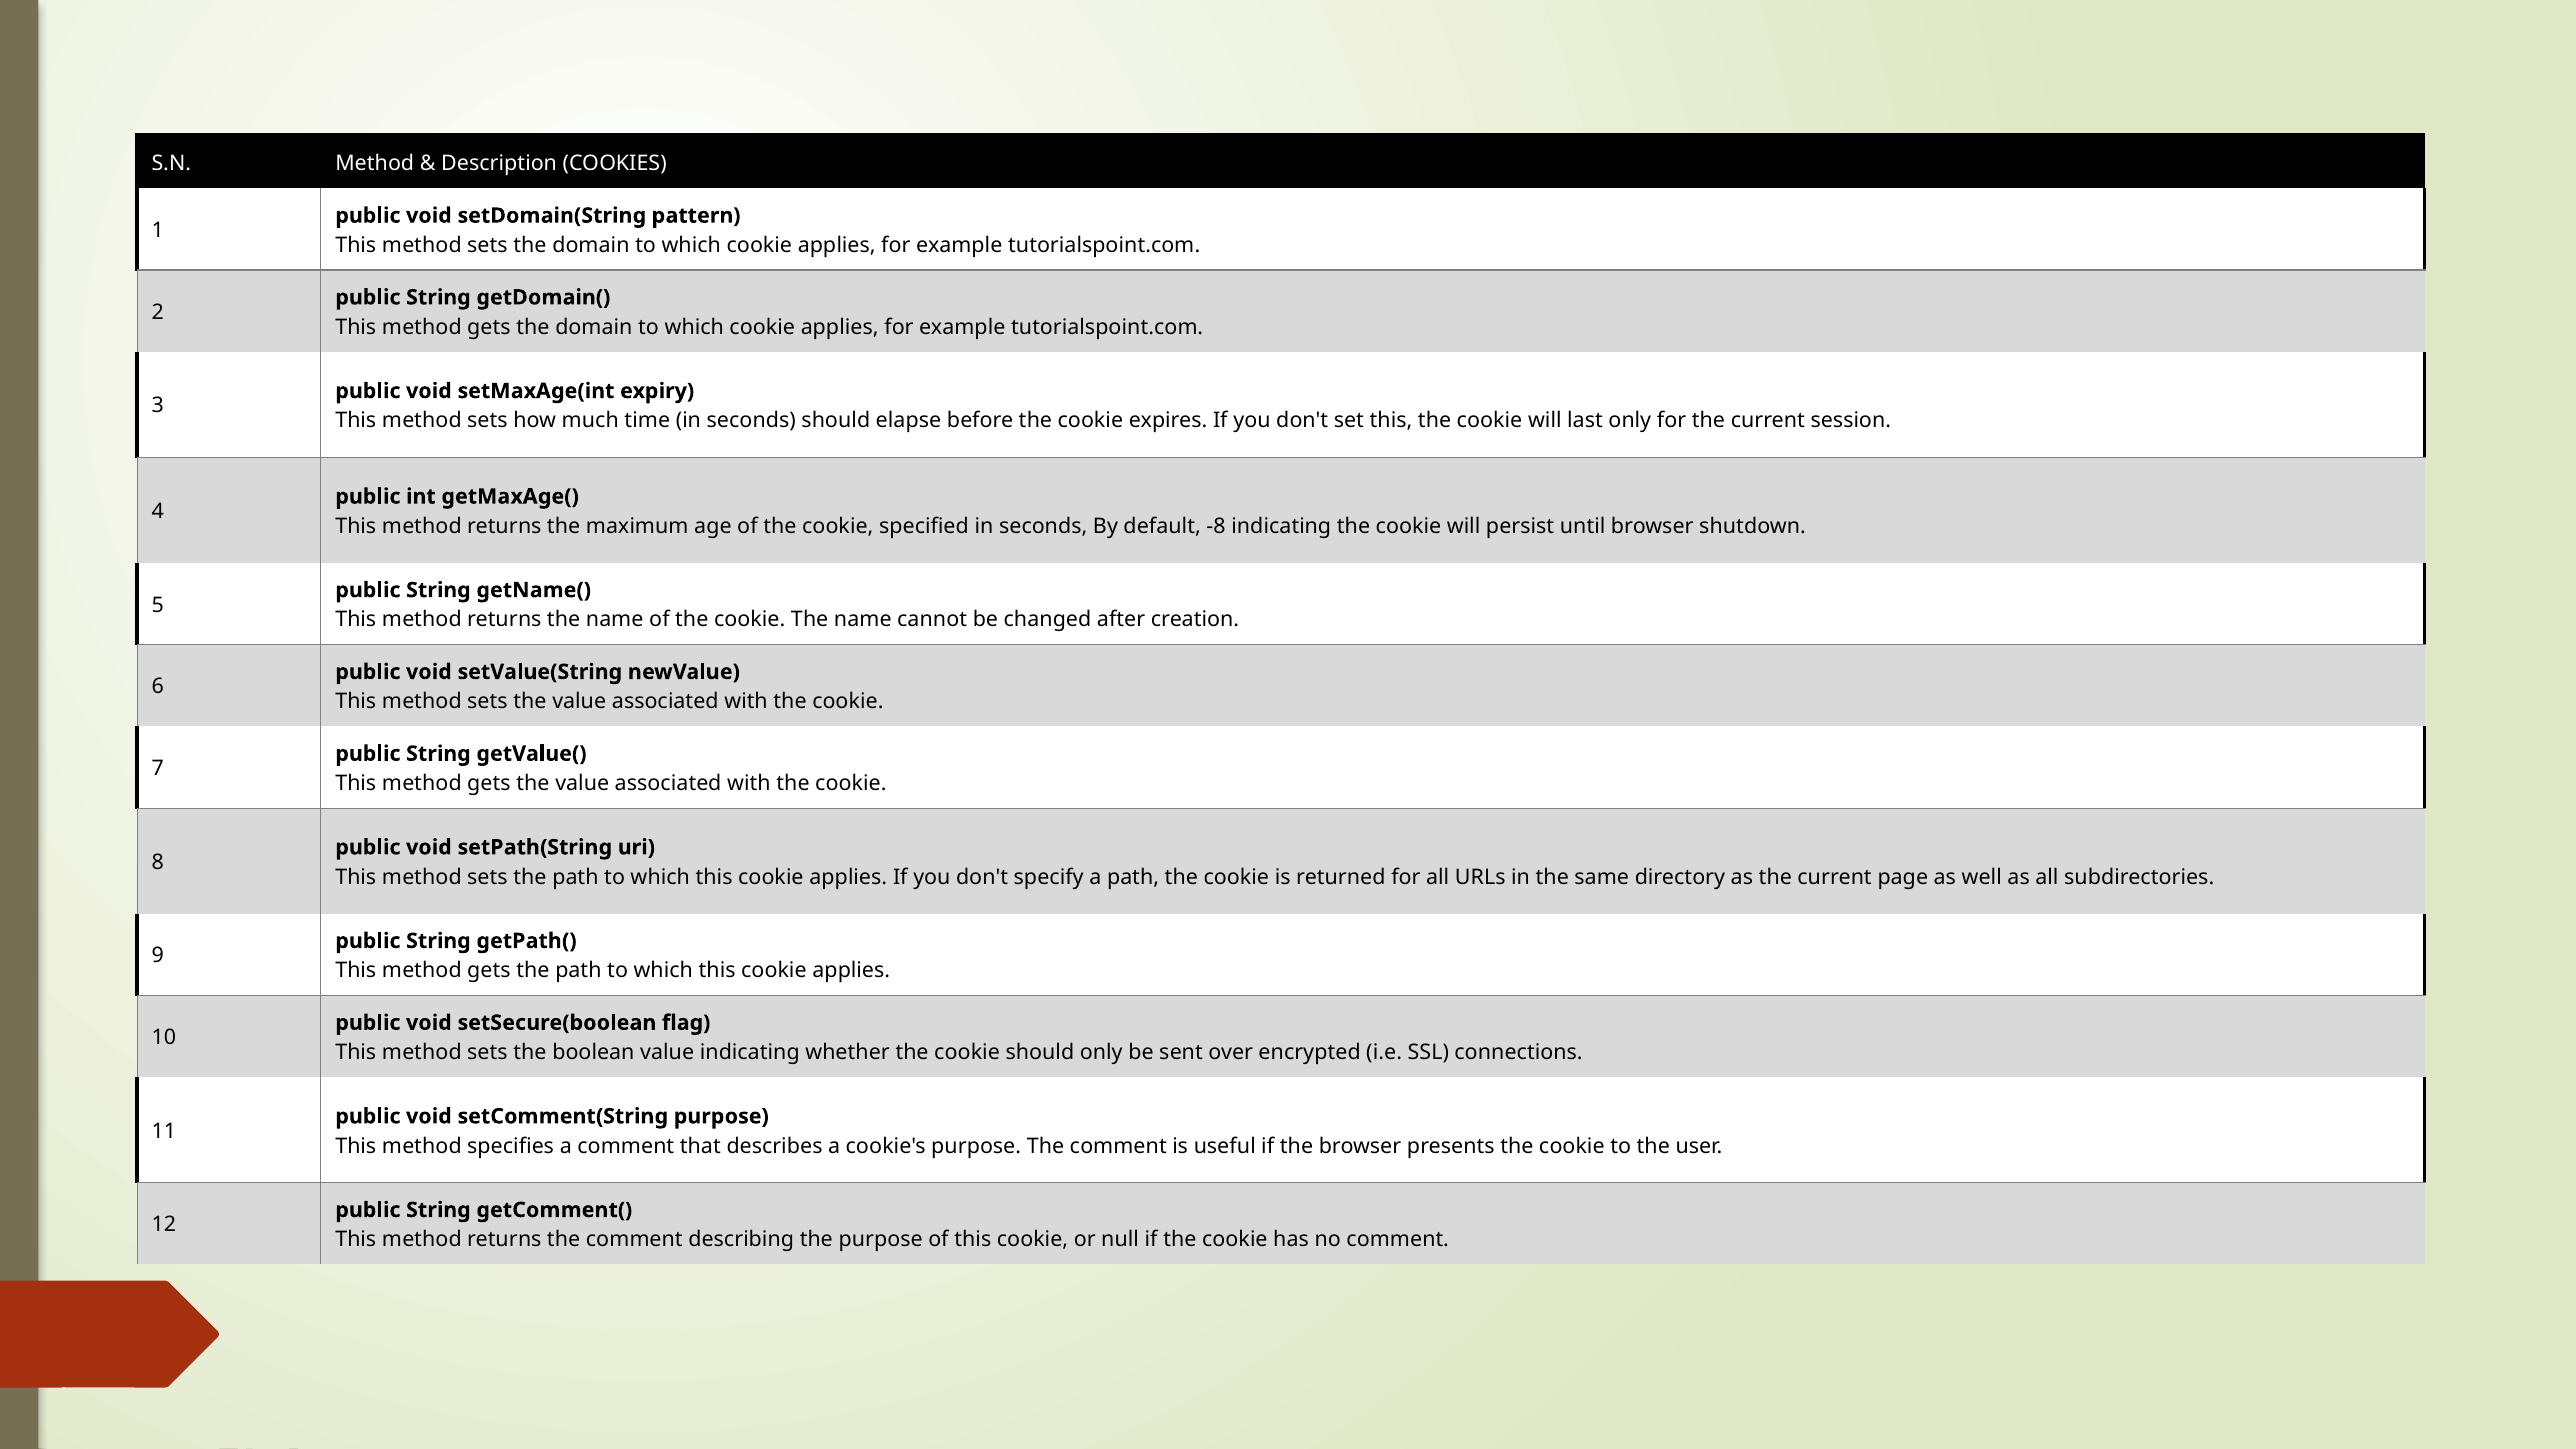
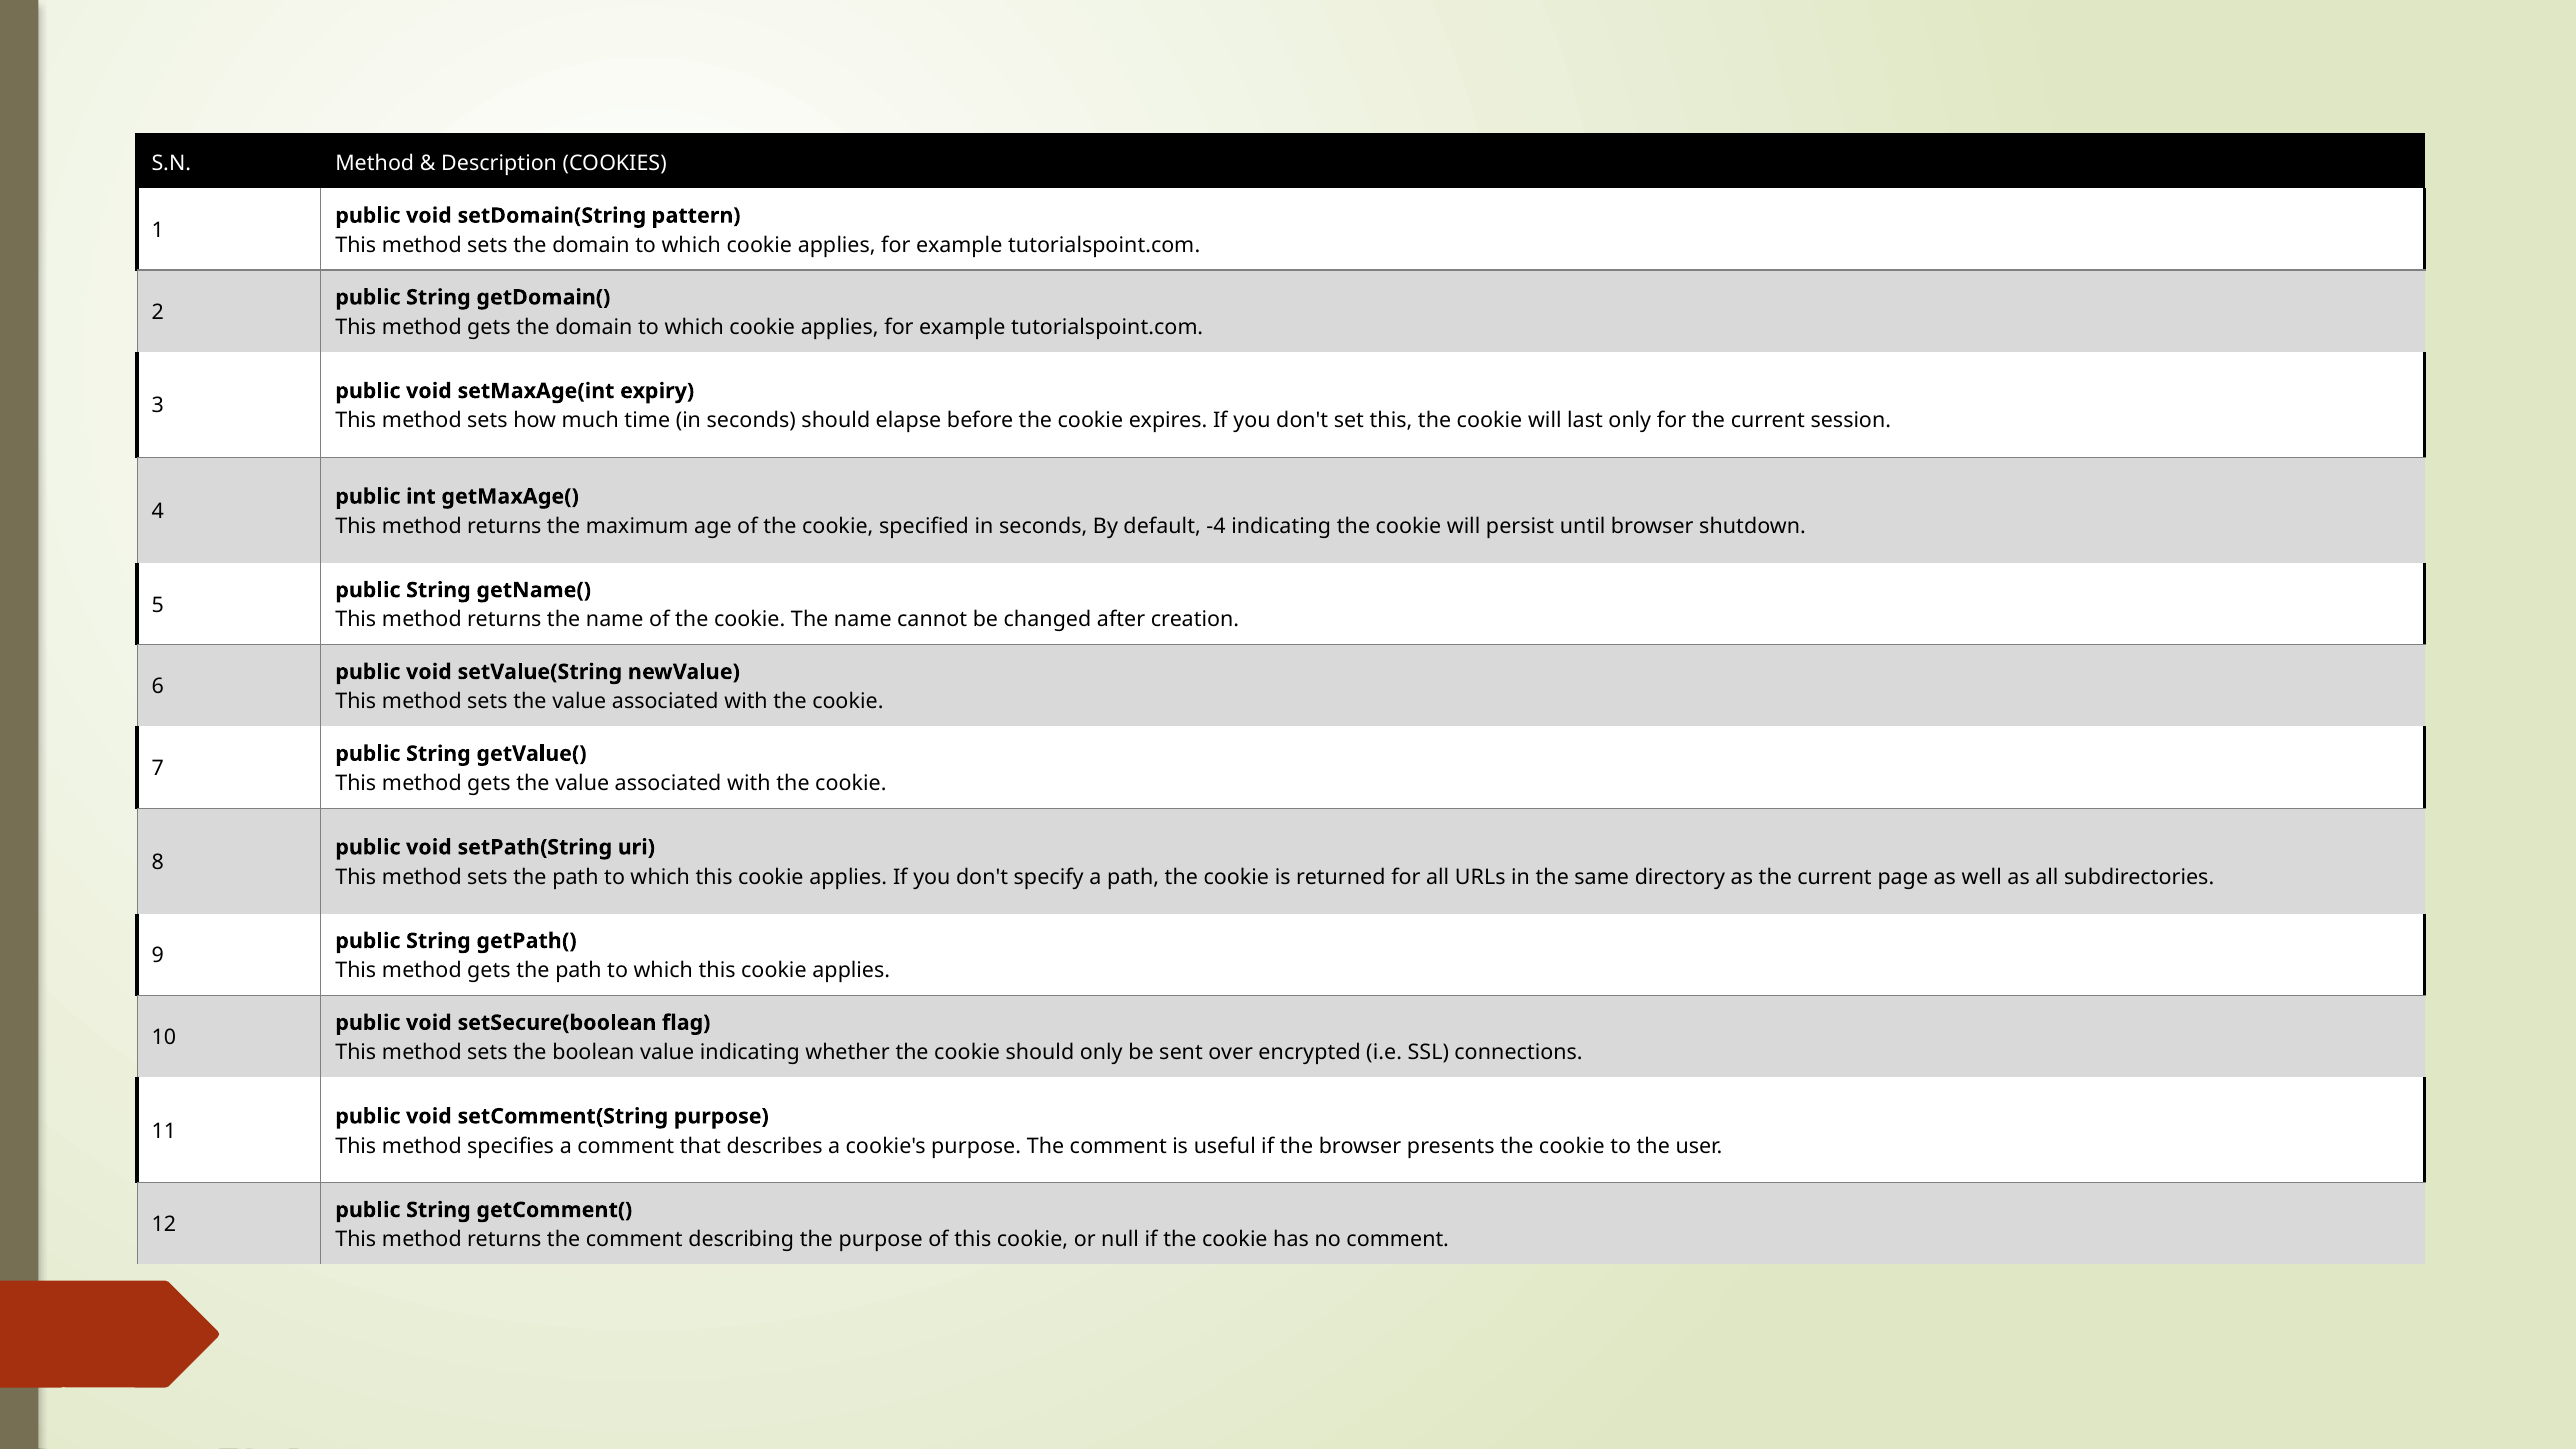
-8: -8 -> -4
